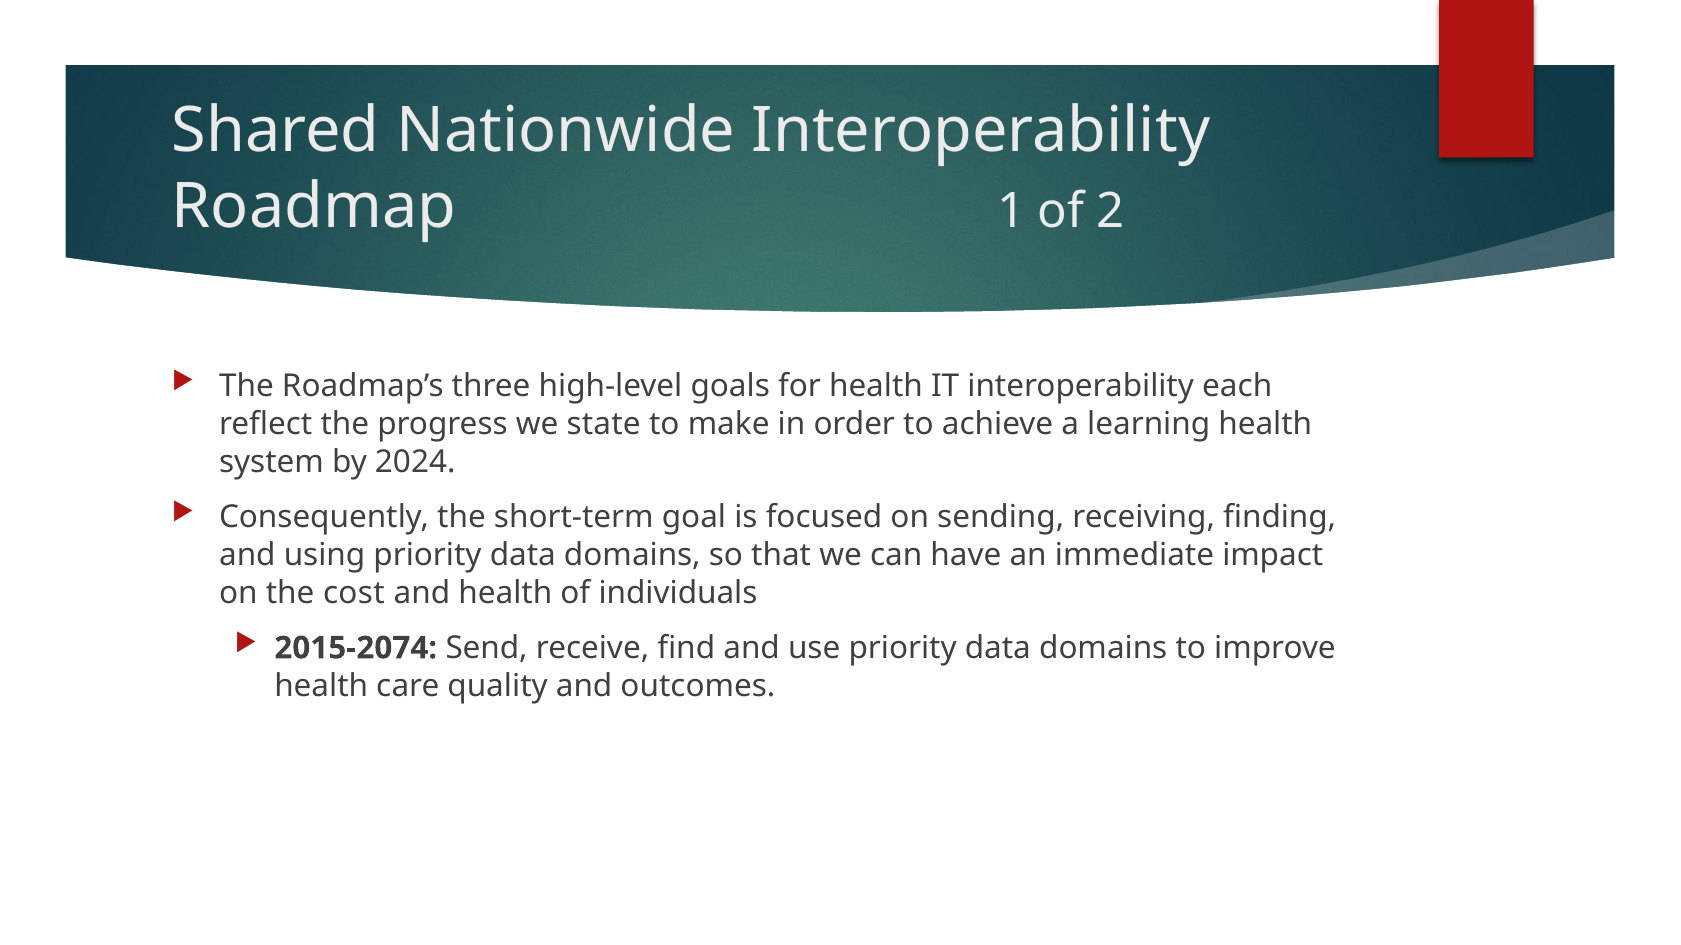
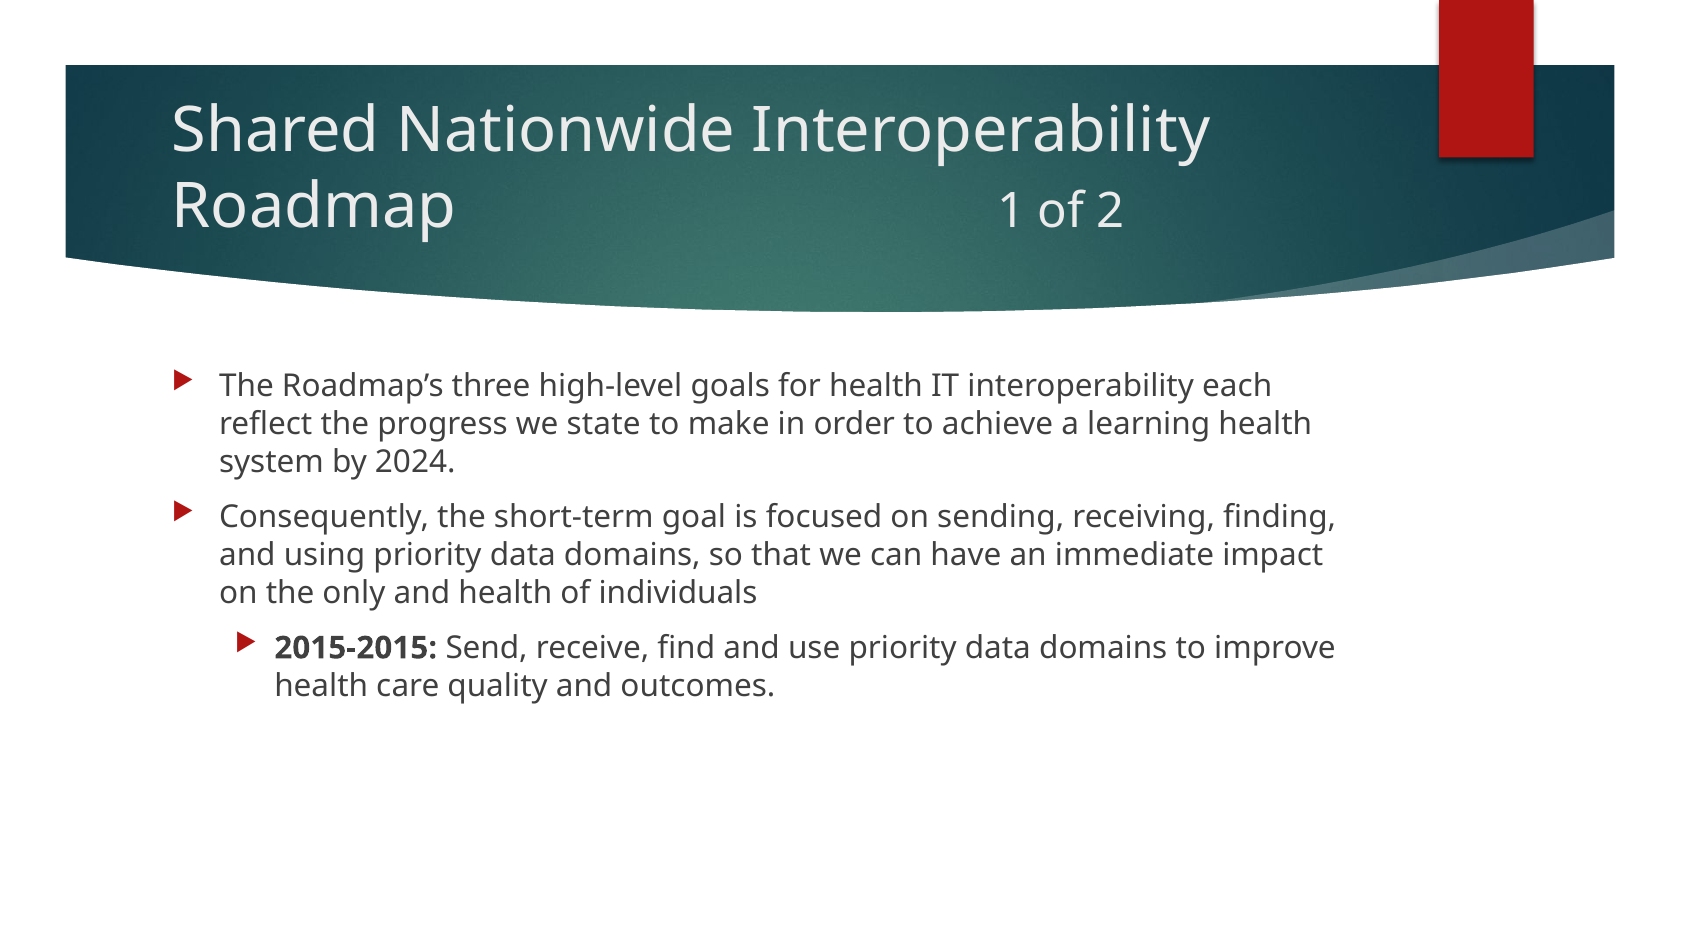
cost: cost -> only
2015-2074: 2015-2074 -> 2015-2015
